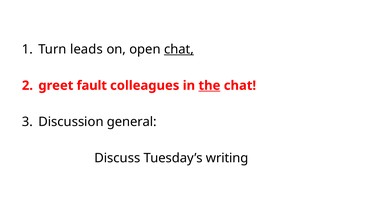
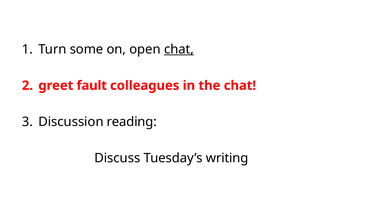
leads: leads -> some
the underline: present -> none
general: general -> reading
